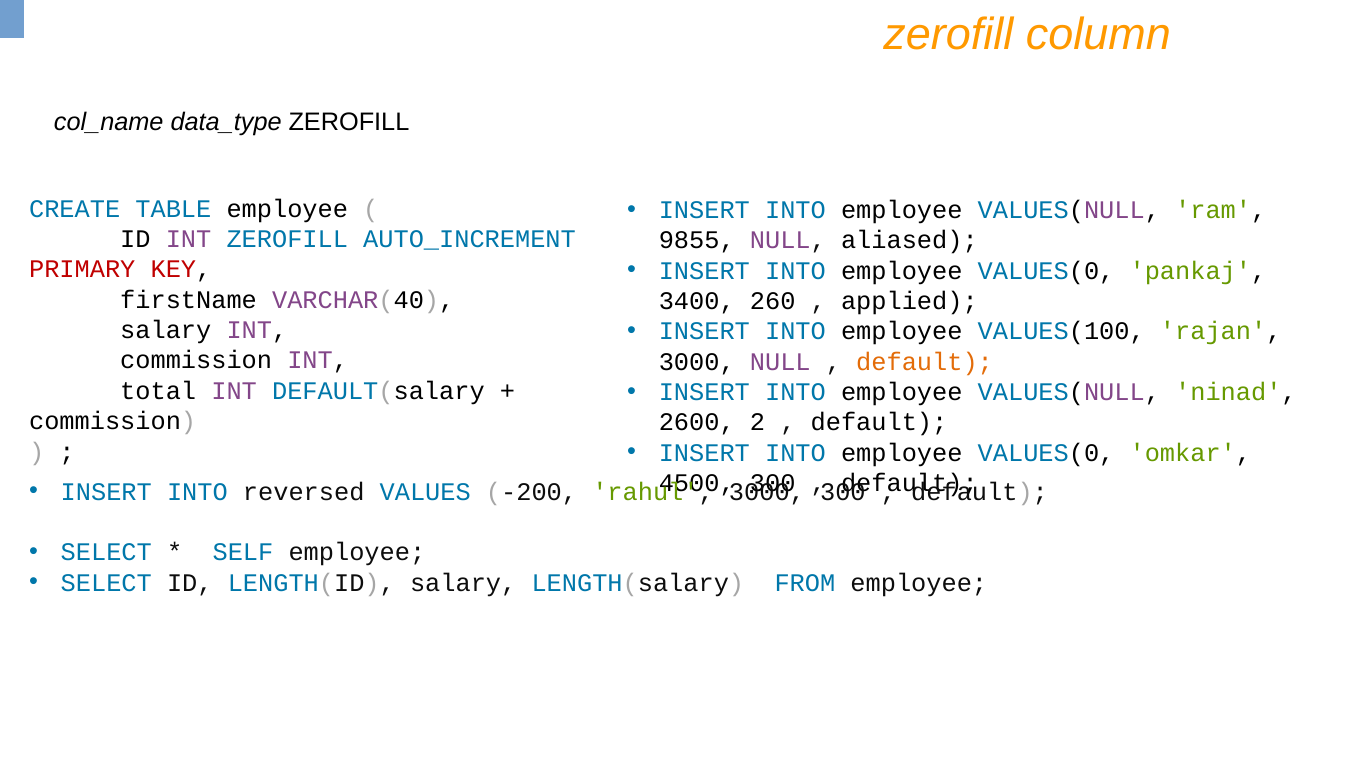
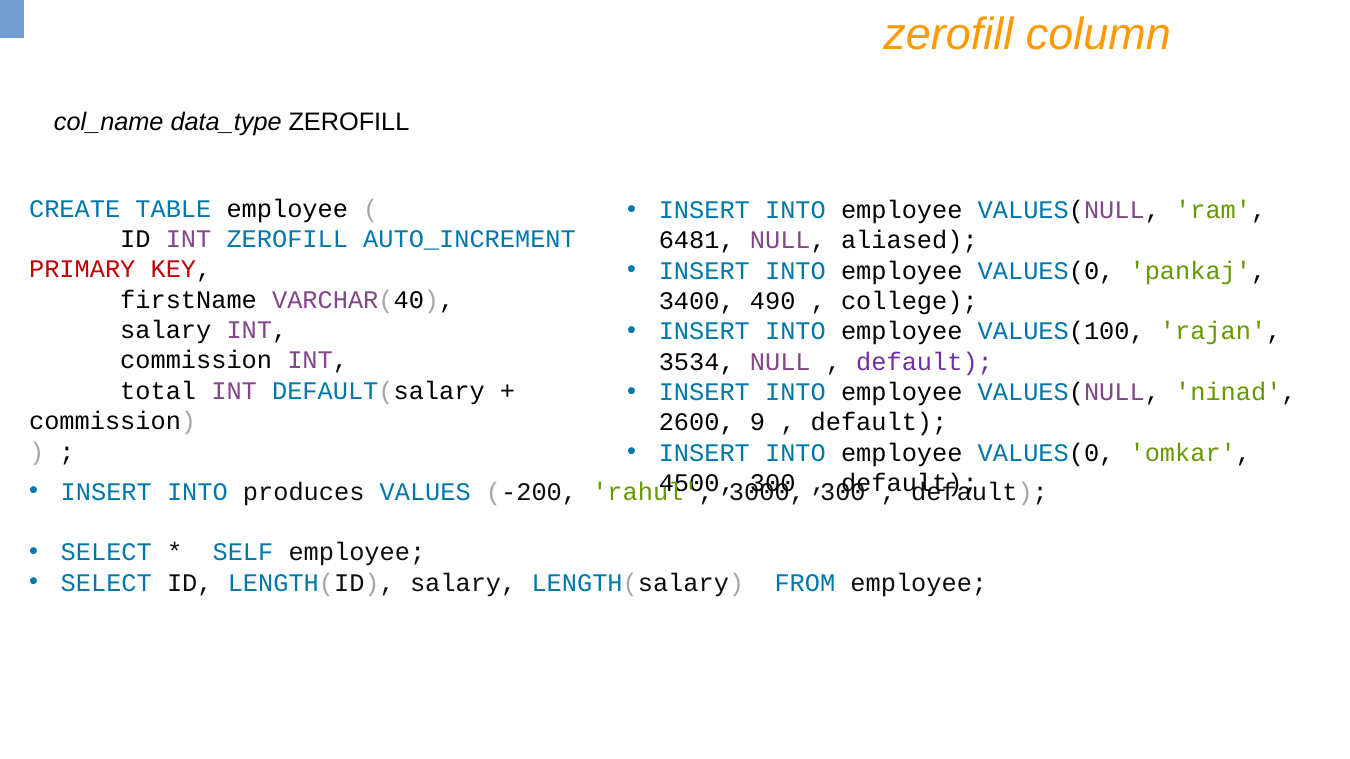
9855: 9855 -> 6481
260: 260 -> 490
applied: applied -> college
3000 at (697, 362): 3000 -> 3534
default at (925, 362) colour: orange -> purple
2: 2 -> 9
reversed: reversed -> produces
